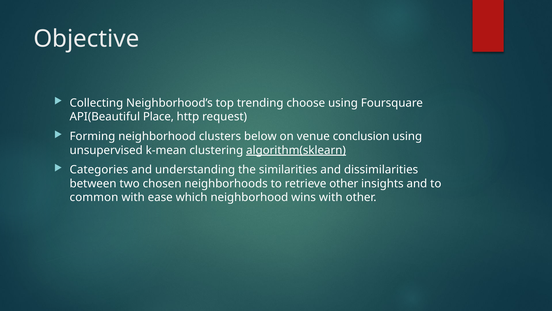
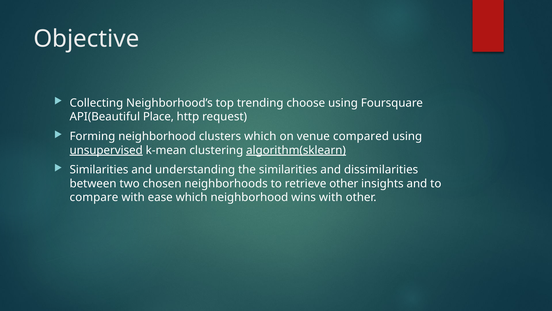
clusters below: below -> which
conclusion: conclusion -> compared
unsupervised underline: none -> present
Categories at (99, 170): Categories -> Similarities
common: common -> compare
